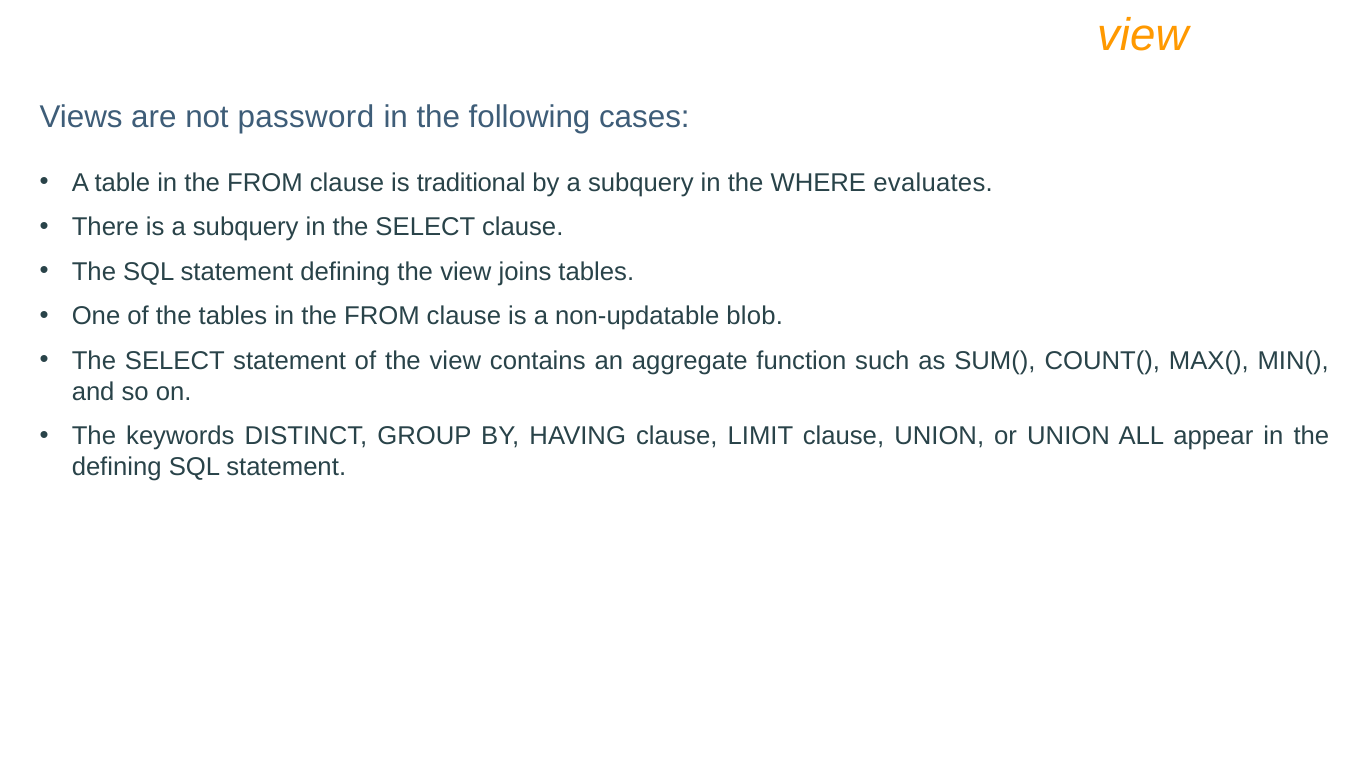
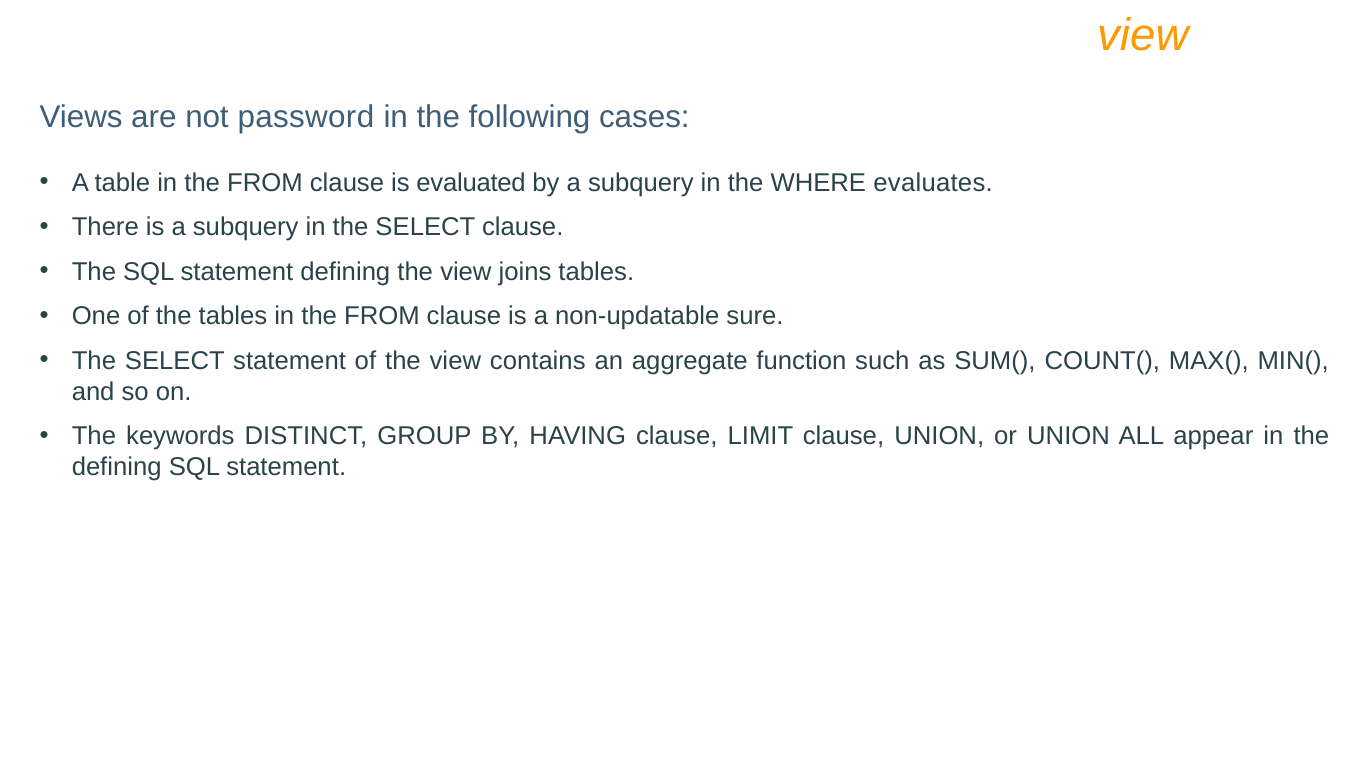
traditional: traditional -> evaluated
blob: blob -> sure
